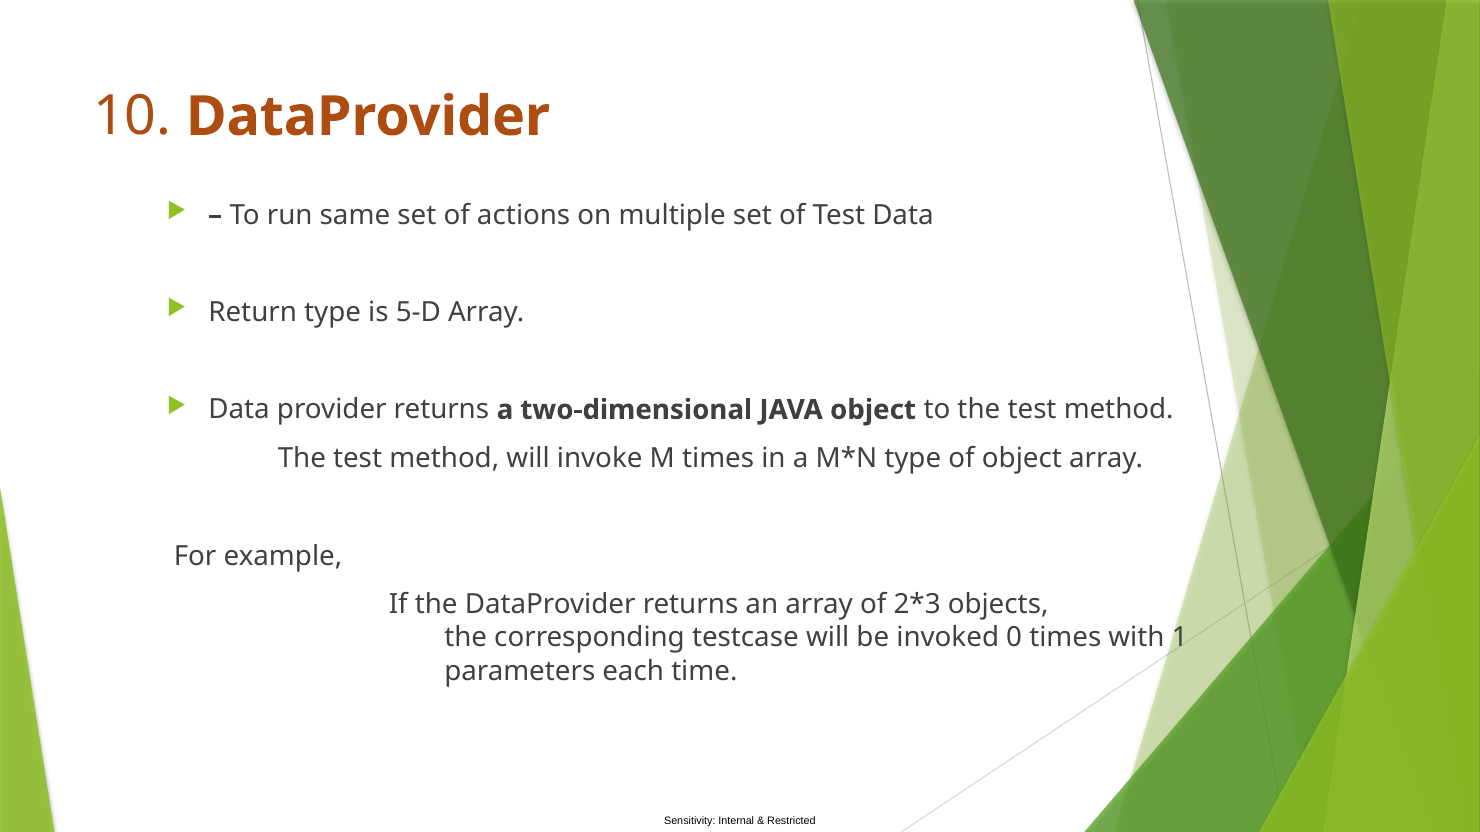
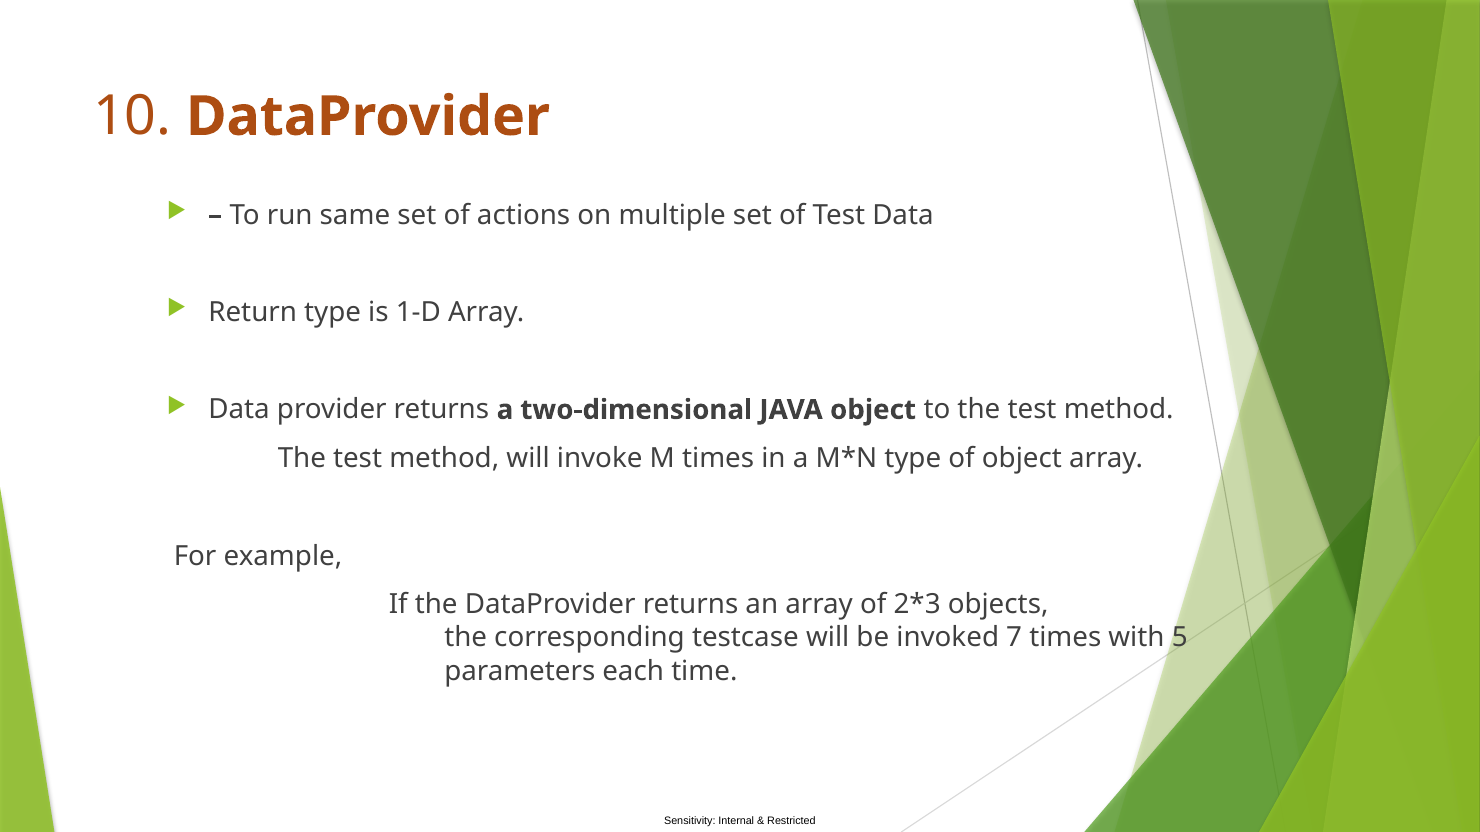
5-D: 5-D -> 1-D
0: 0 -> 7
1: 1 -> 5
